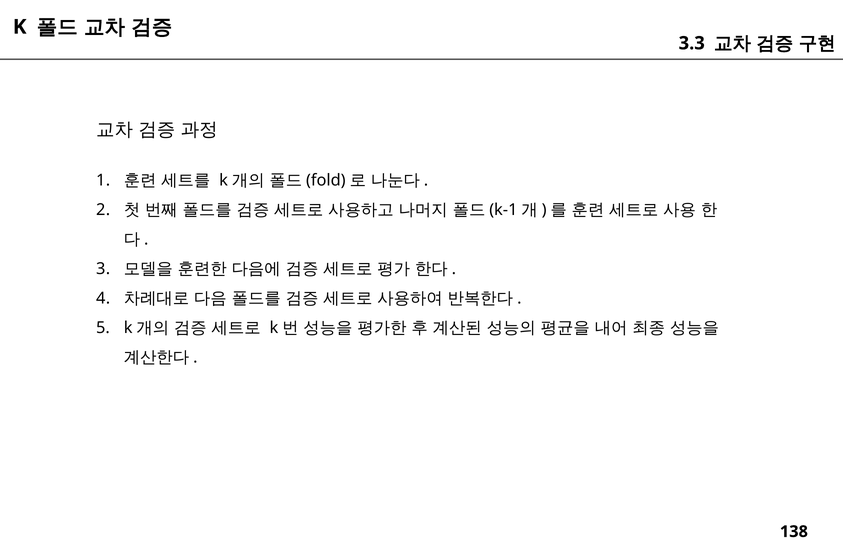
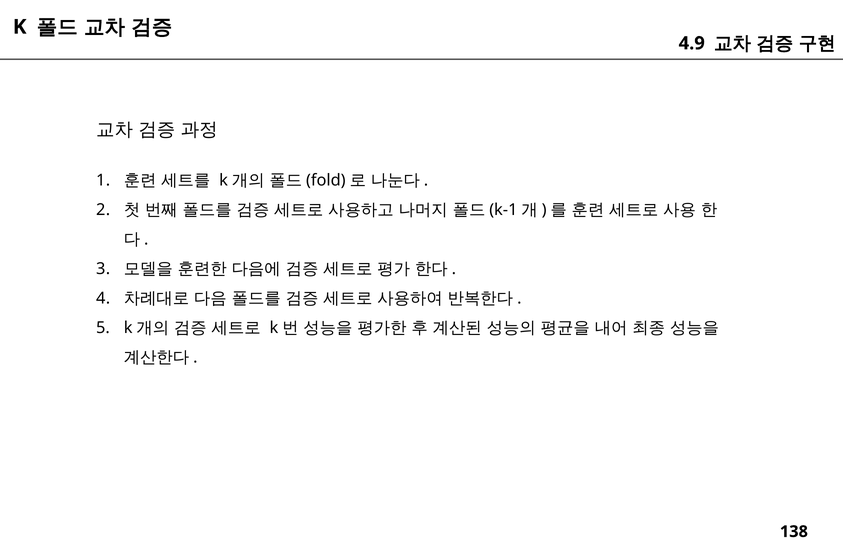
3.3: 3.3 -> 4.9
